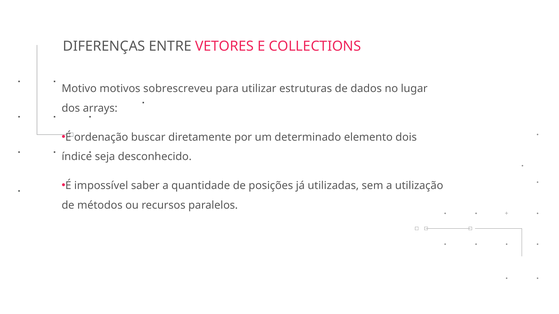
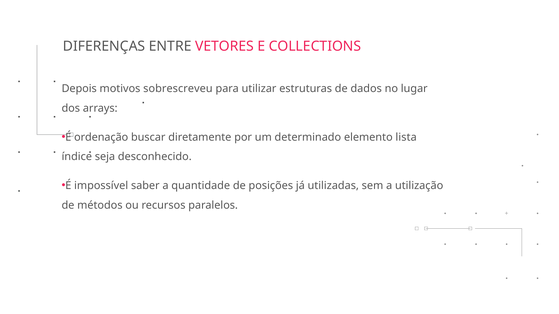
Motivo: Motivo -> Depois
dois: dois -> lista
